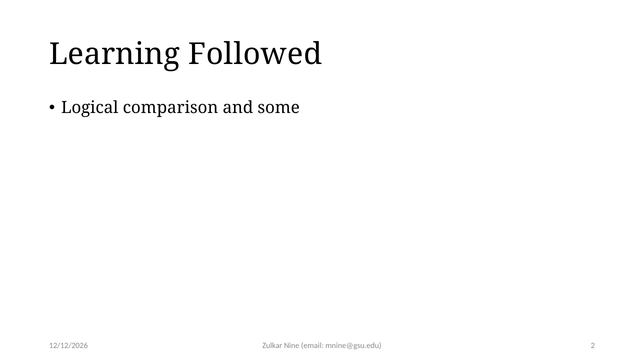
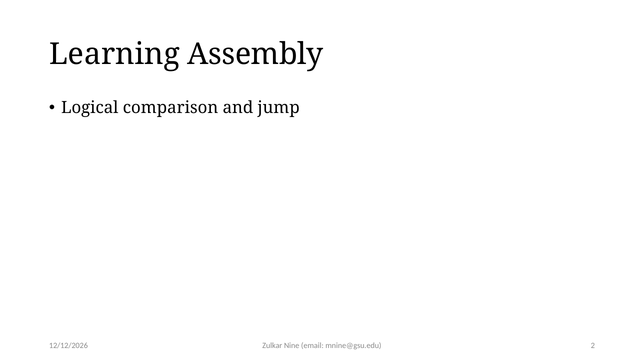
Followed: Followed -> Assembly
some: some -> jump
